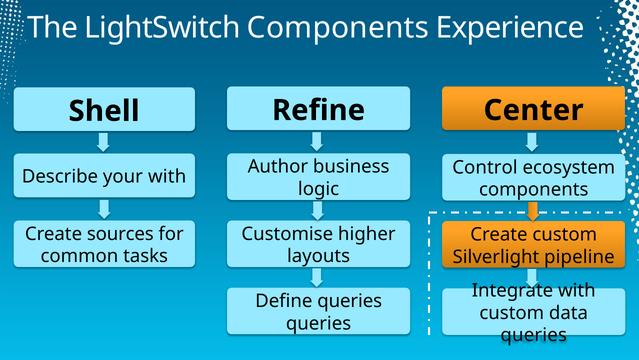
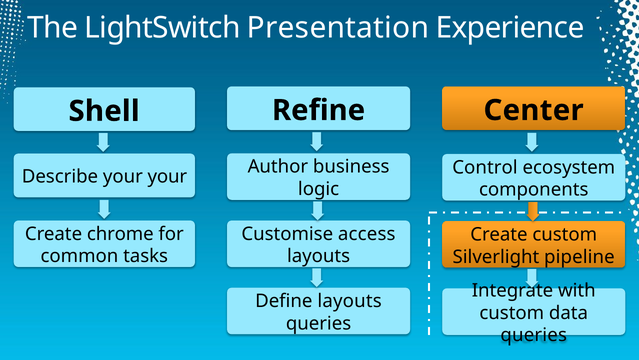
LightSwitch Components: Components -> Presentation
your with: with -> your
sources: sources -> chrome
higher: higher -> access
Define queries: queries -> layouts
